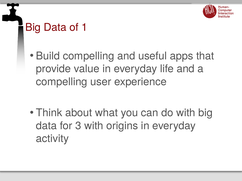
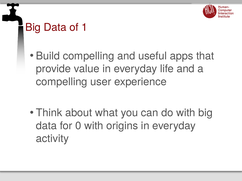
3: 3 -> 0
